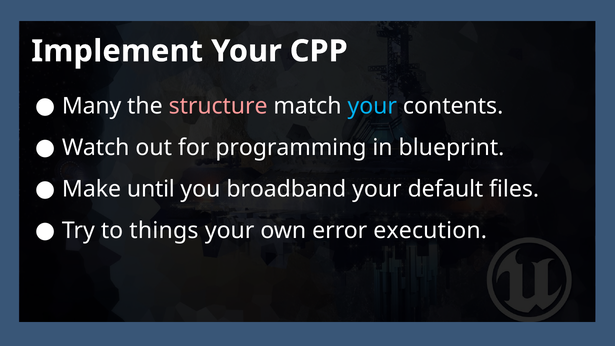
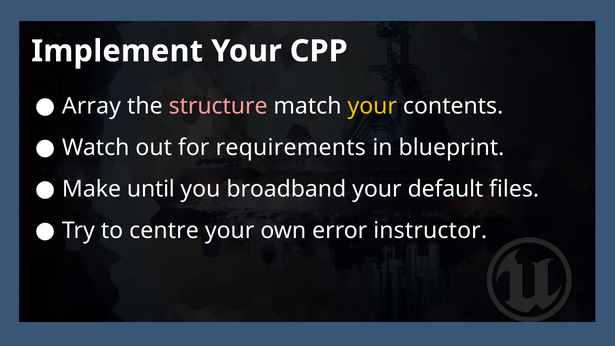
Many: Many -> Array
your at (372, 106) colour: light blue -> yellow
programming: programming -> requirements
things: things -> centre
execution: execution -> instructor
